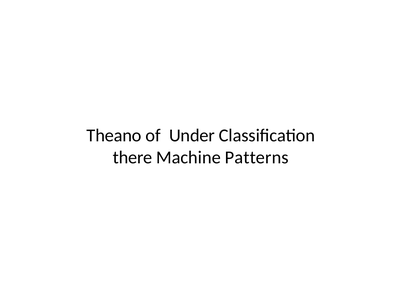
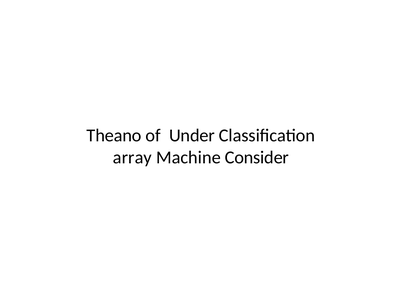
there: there -> array
Patterns: Patterns -> Consider
